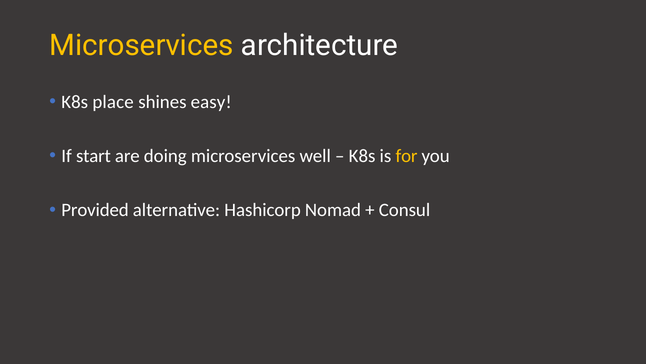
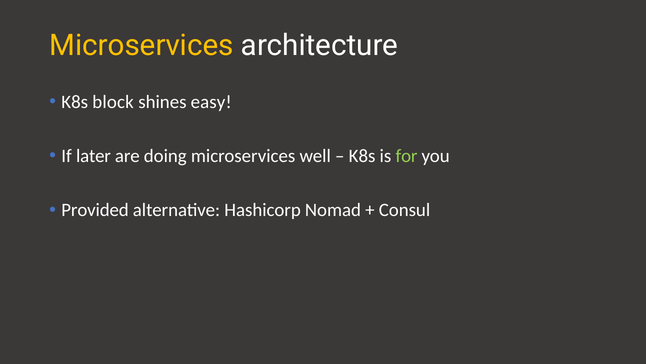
place: place -> block
start: start -> later
for colour: yellow -> light green
